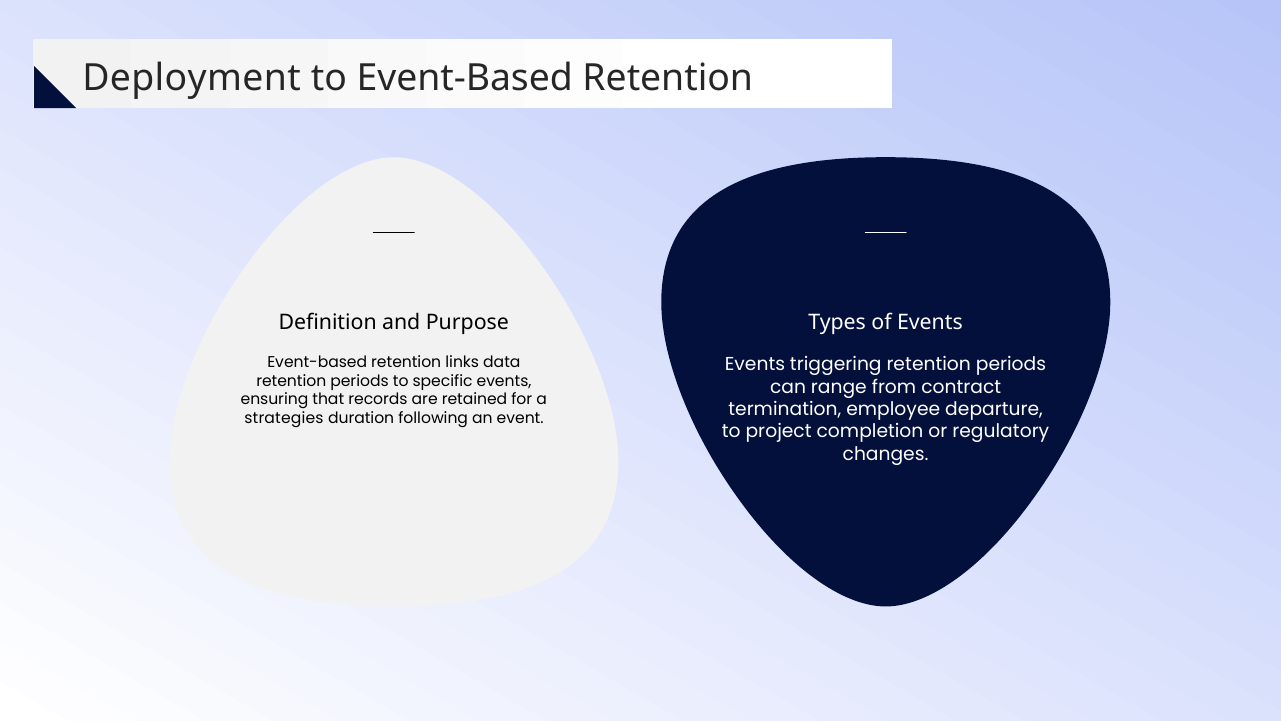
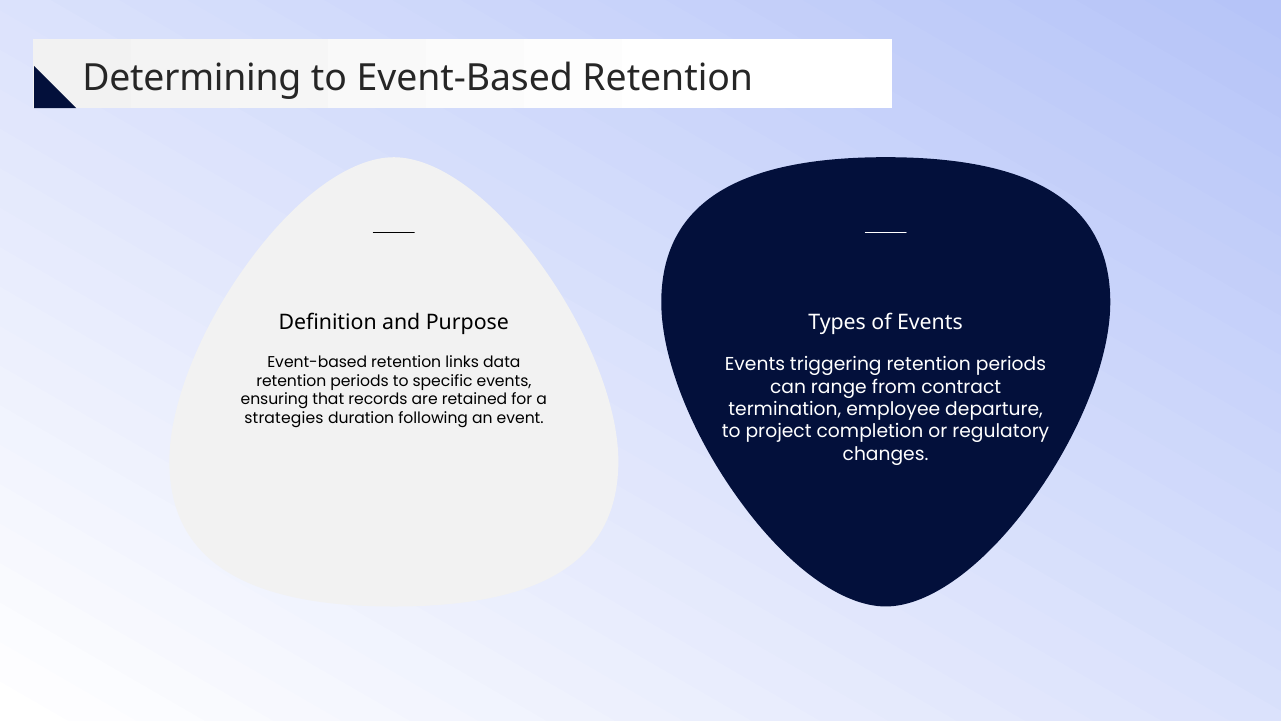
Deployment: Deployment -> Determining
